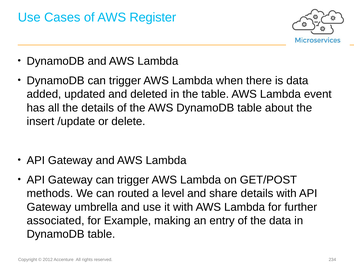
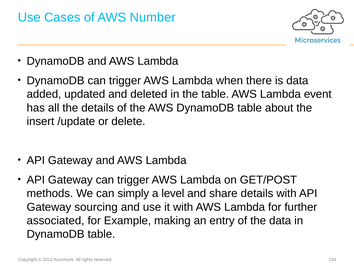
Register: Register -> Number
routed: routed -> simply
umbrella: umbrella -> sourcing
